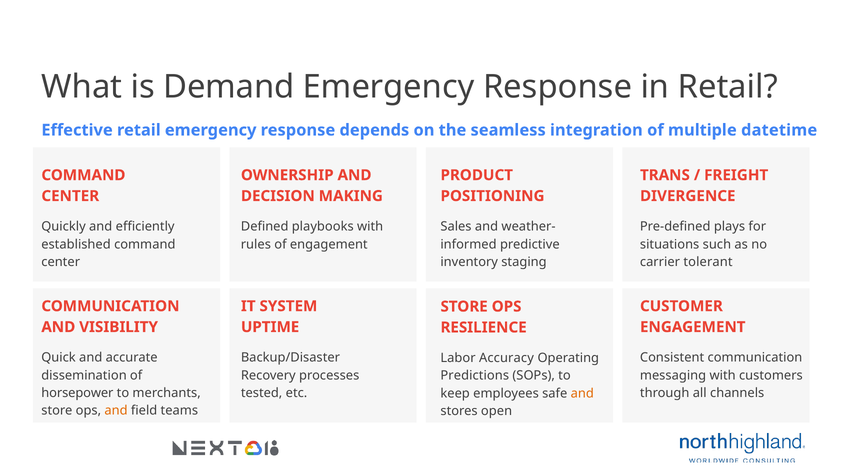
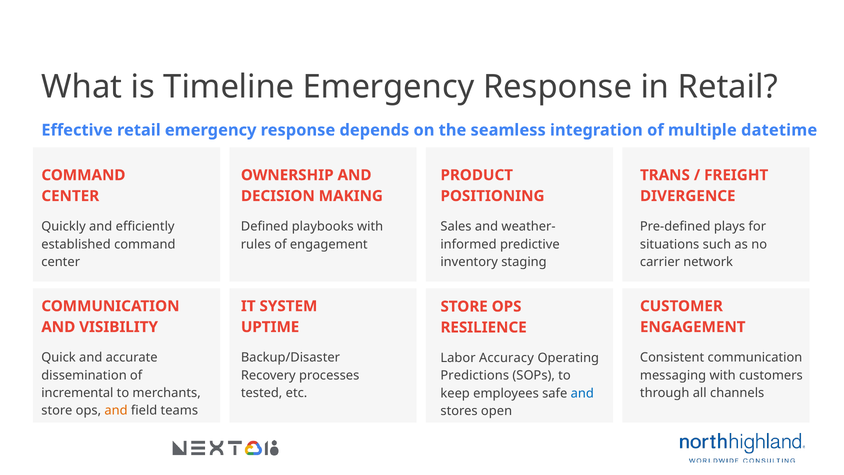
Demand: Demand -> Timeline
tolerant: tolerant -> network
horsepower: horsepower -> incremental
and at (582, 393) colour: orange -> blue
